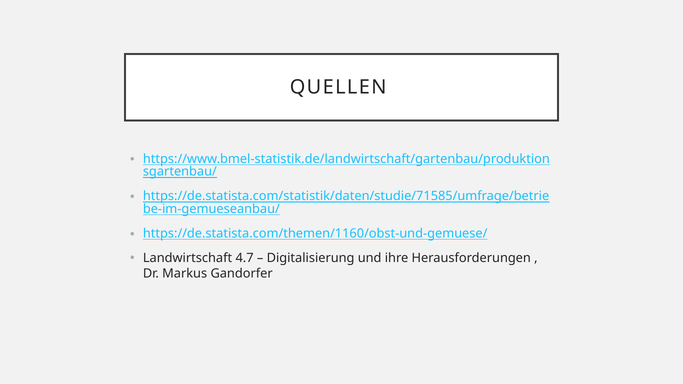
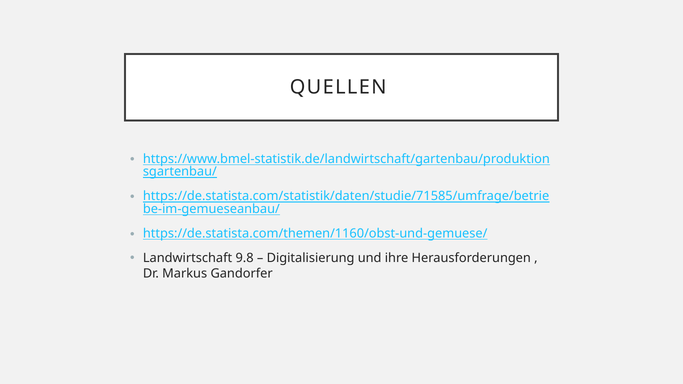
4.7: 4.7 -> 9.8
